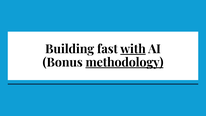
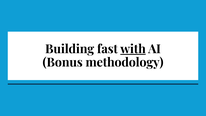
methodology underline: present -> none
